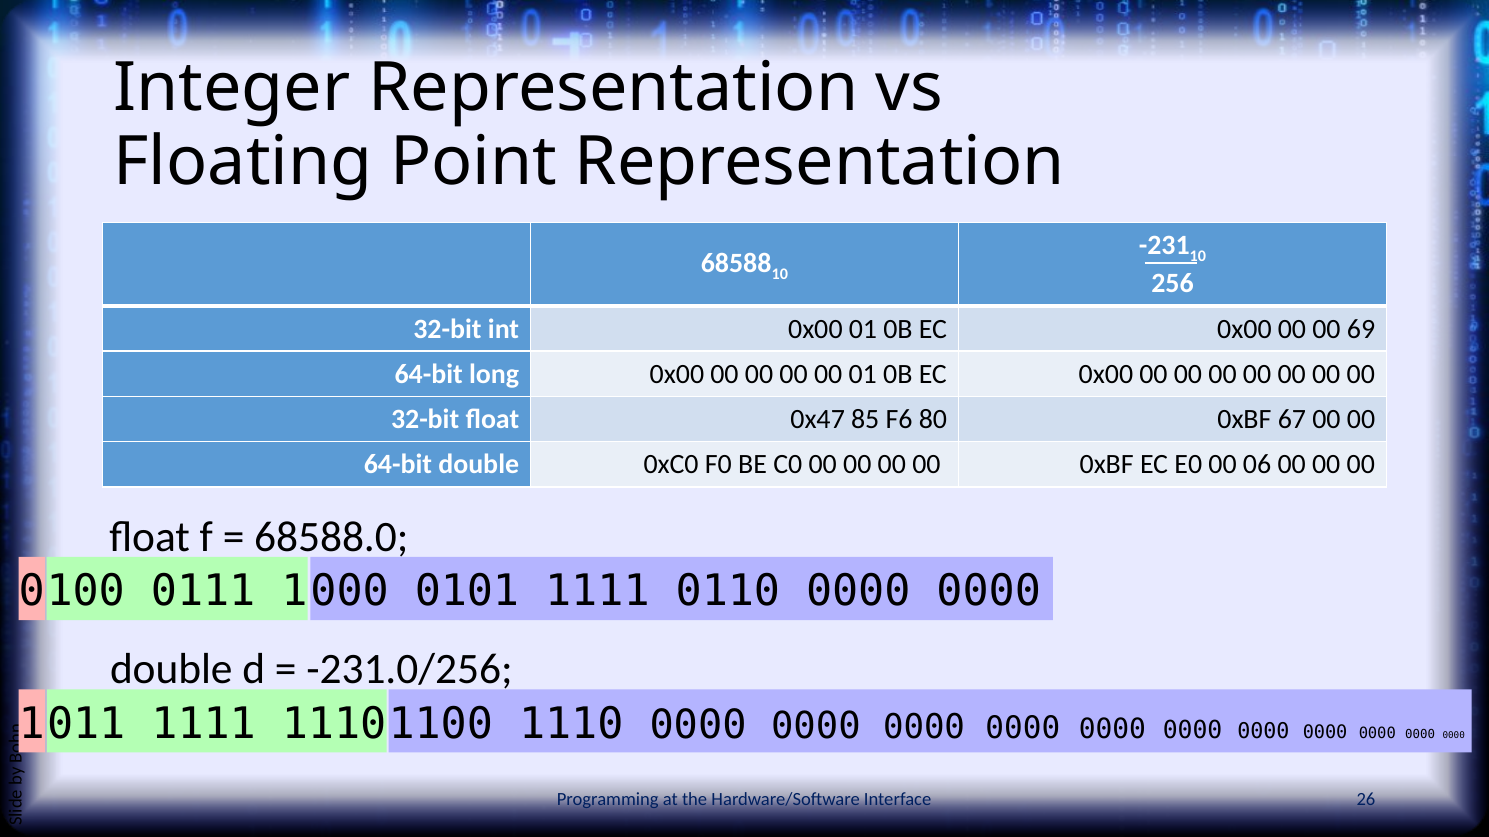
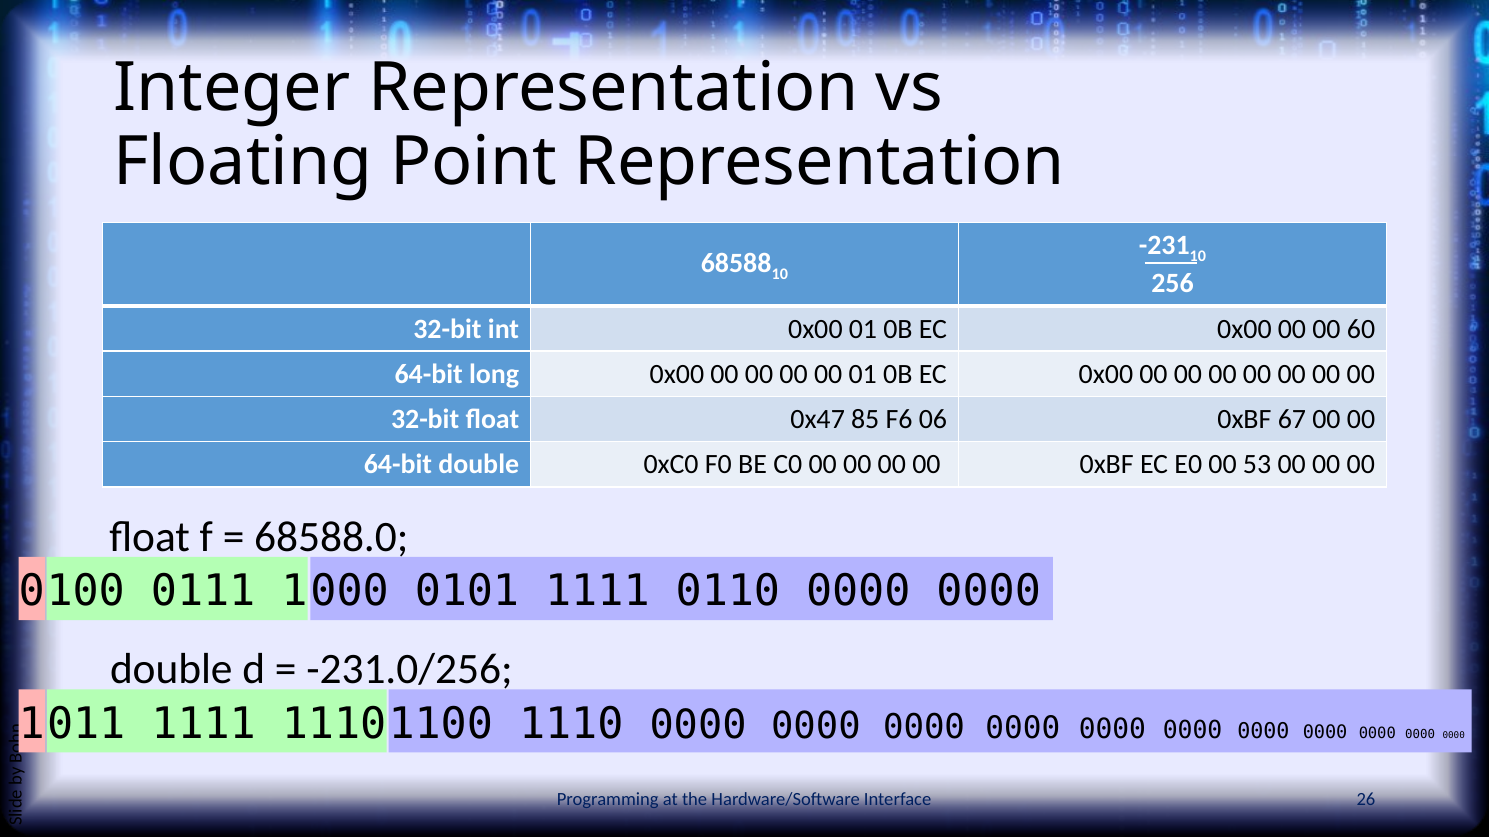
69: 69 -> 60
80: 80 -> 06
06: 06 -> 53
